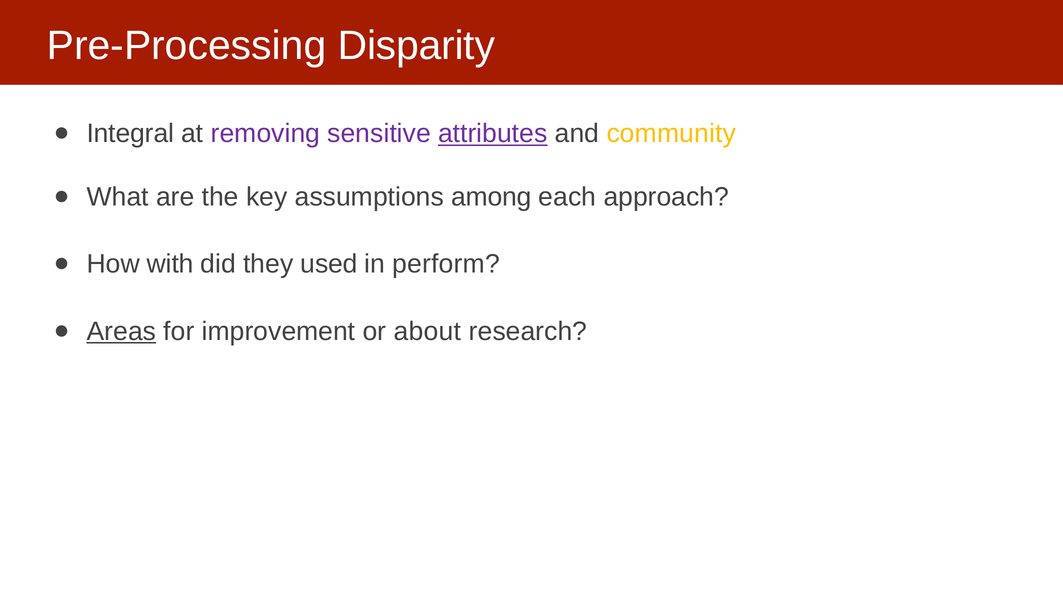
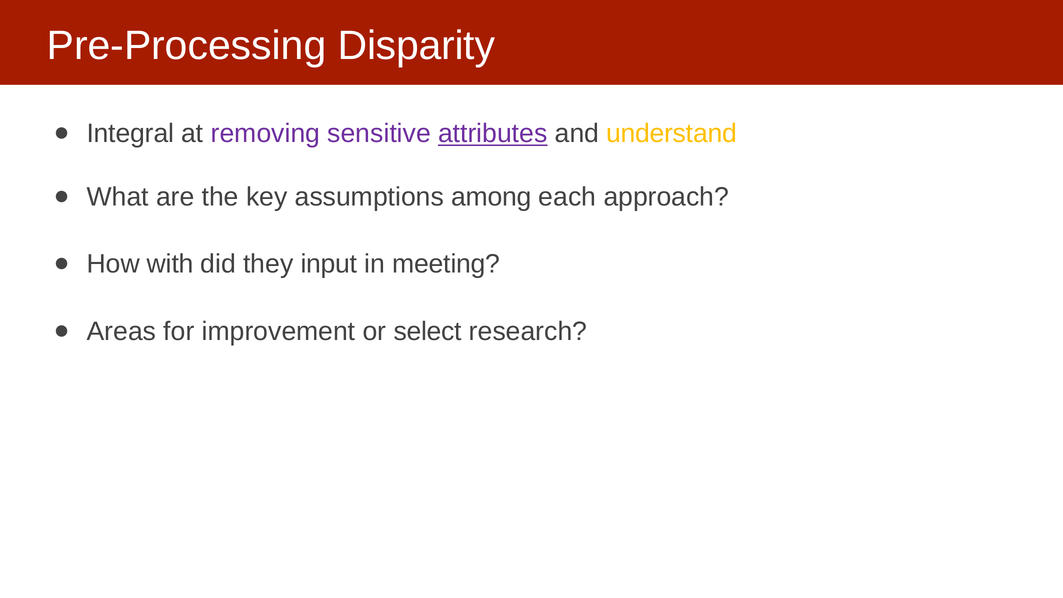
community: community -> understand
used: used -> input
perform: perform -> meeting
Areas underline: present -> none
about: about -> select
